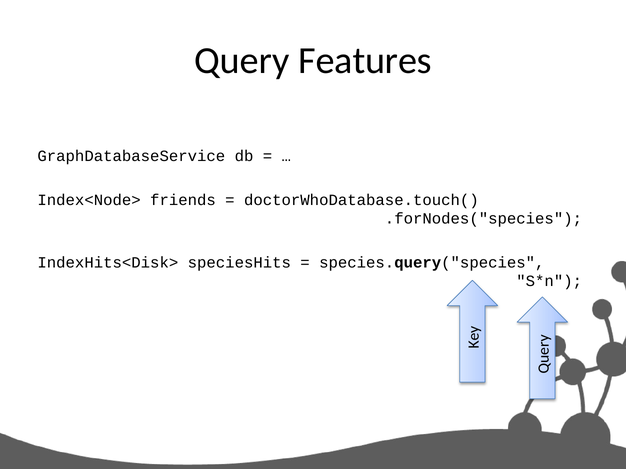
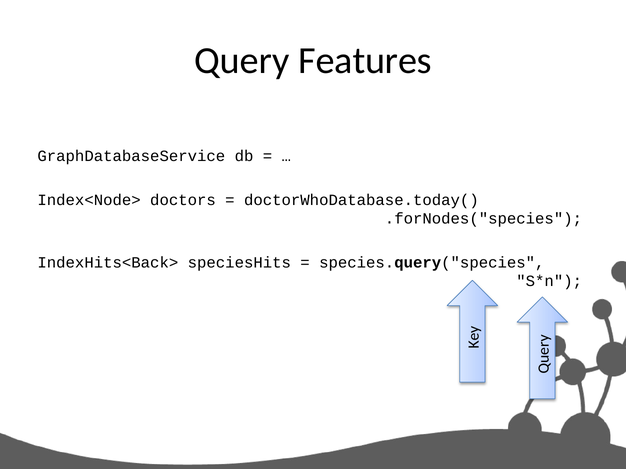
friends: friends -> doctors
doctorWhoDatabase.touch(: doctorWhoDatabase.touch( -> doctorWhoDatabase.today(
IndexHits<Disk>: IndexHits<Disk> -> IndexHits<Back>
